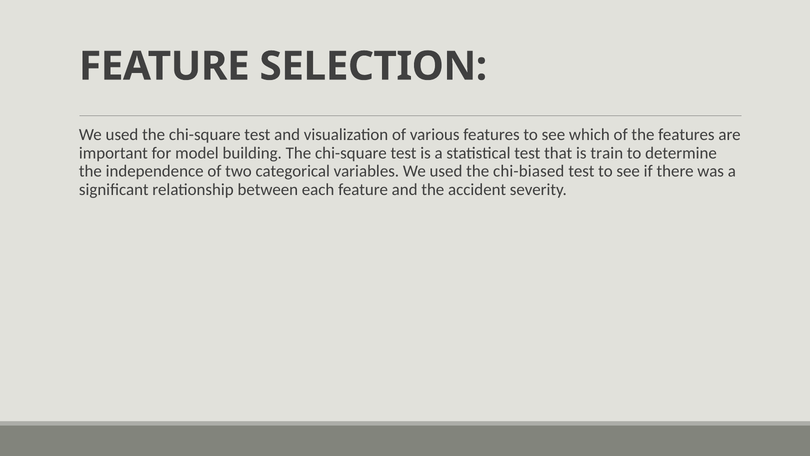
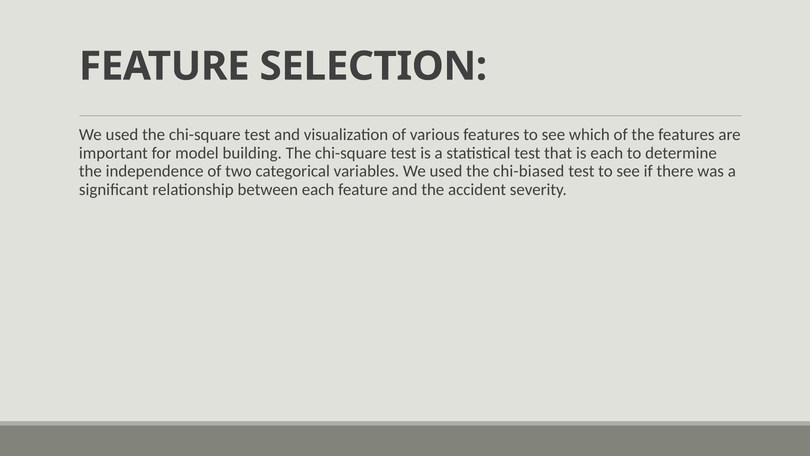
is train: train -> each
